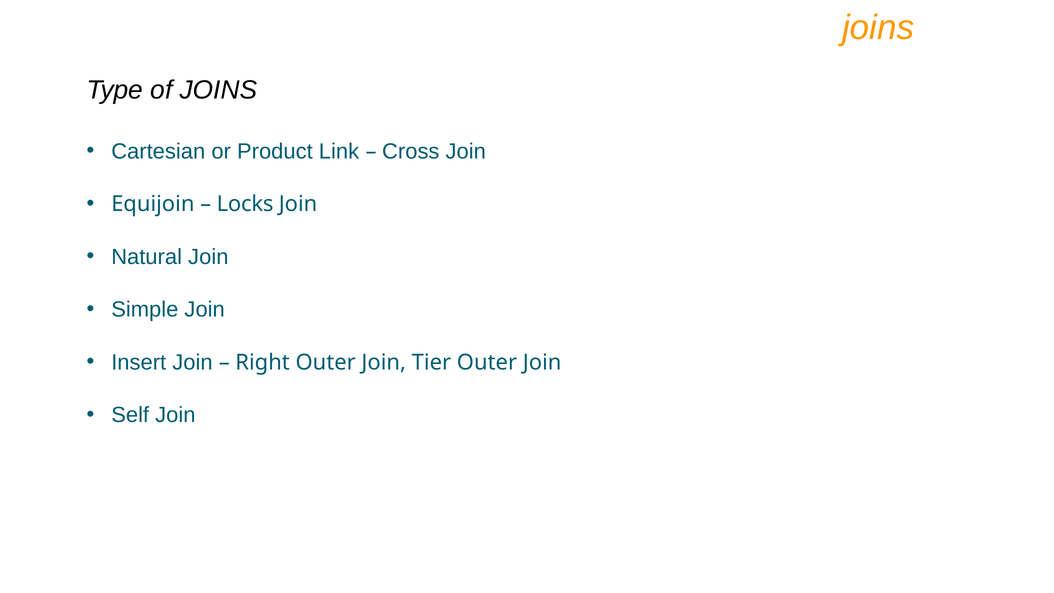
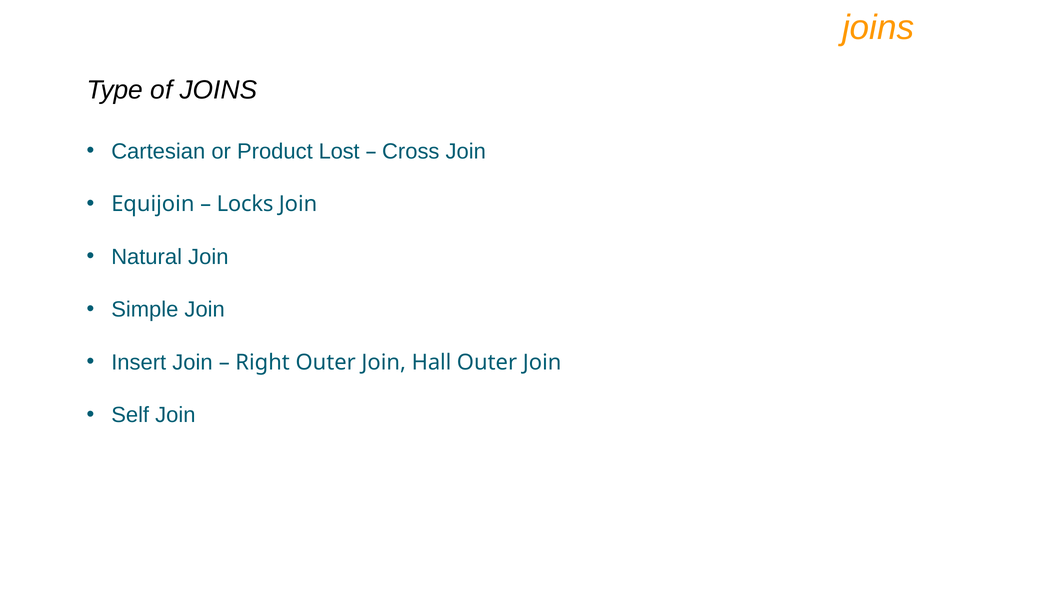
Link: Link -> Lost
Tier: Tier -> Hall
